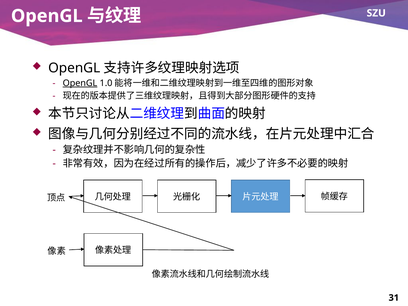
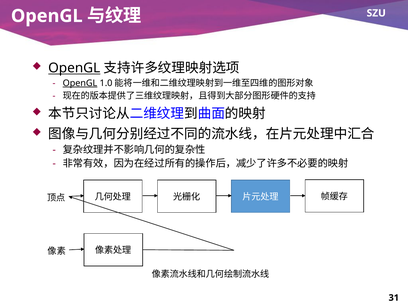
OpenGL at (74, 68) underline: none -> present
